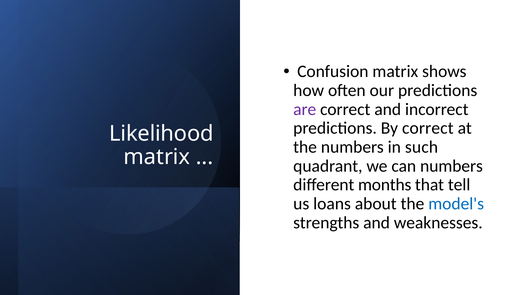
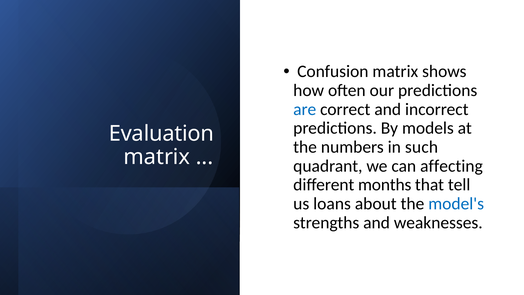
are colour: purple -> blue
By correct: correct -> models
Likelihood: Likelihood -> Evaluation
can numbers: numbers -> affecting
